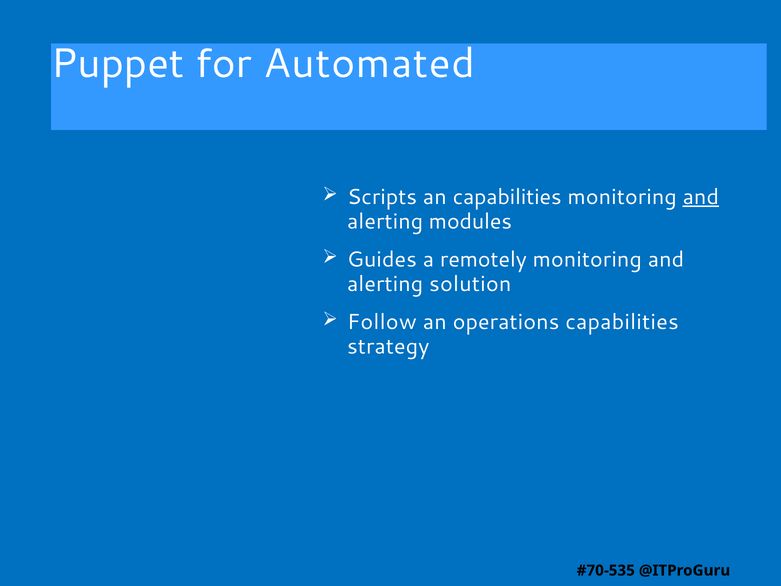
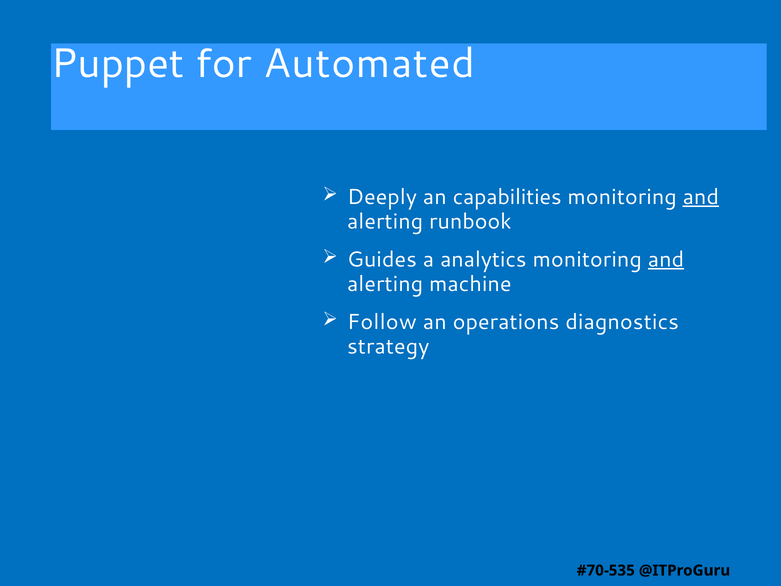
Scripts: Scripts -> Deeply
modules: modules -> runbook
remotely: remotely -> analytics
and at (666, 259) underline: none -> present
solution: solution -> machine
operations capabilities: capabilities -> diagnostics
